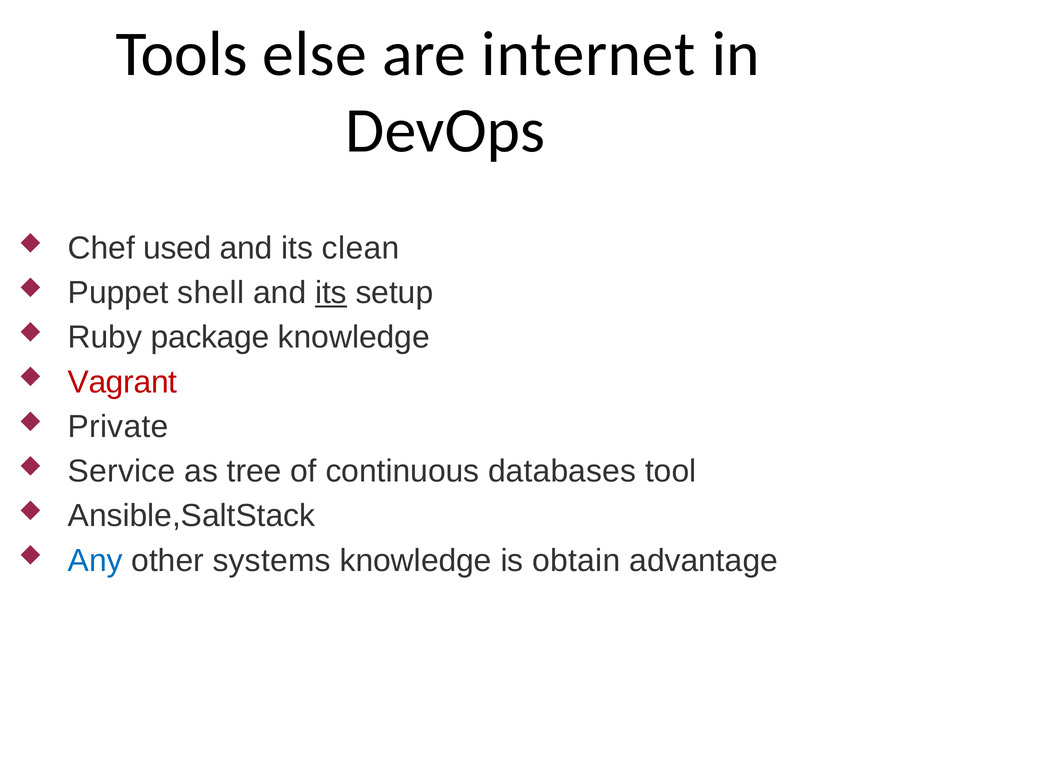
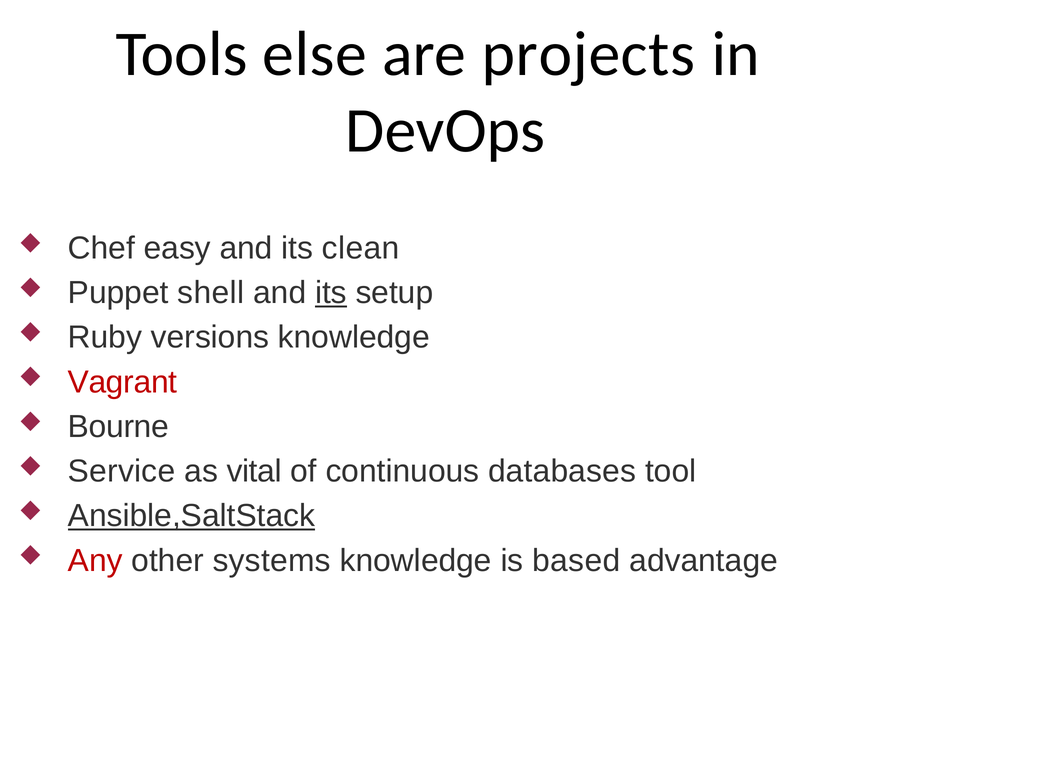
internet: internet -> projects
used: used -> easy
package: package -> versions
Private: Private -> Bourne
tree: tree -> vital
Ansible,SaltStack underline: none -> present
Any colour: blue -> red
obtain: obtain -> based
